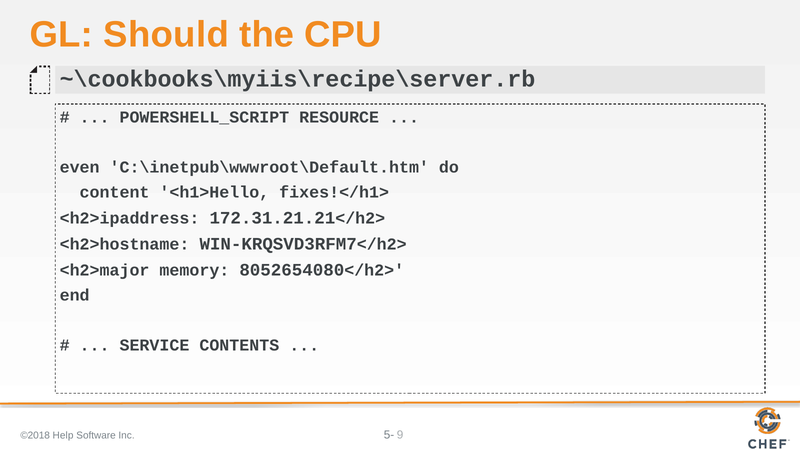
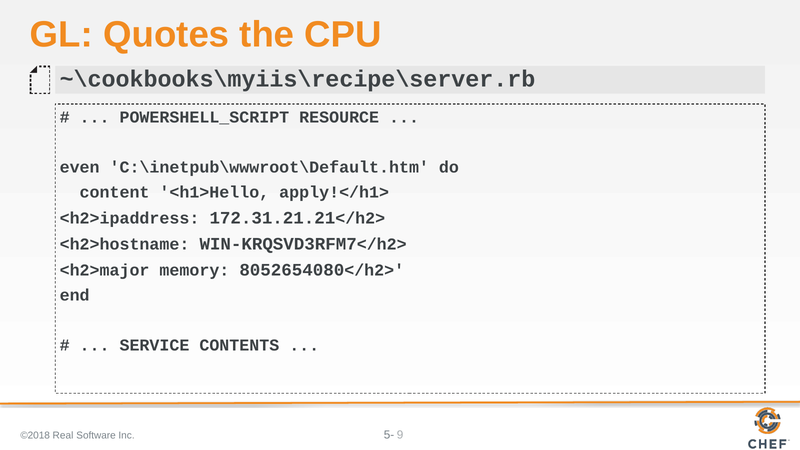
Should: Should -> Quotes
fixes!</h1>: fixes!</h1> -> apply!</h1>
Help: Help -> Real
